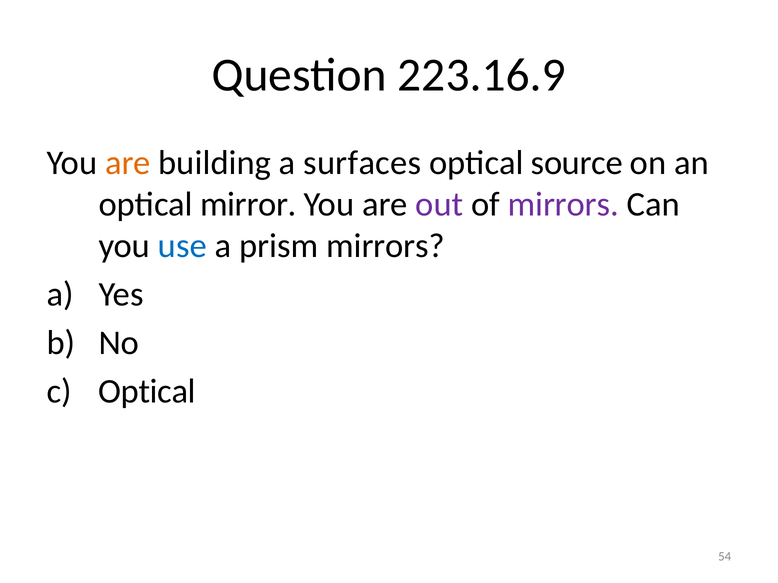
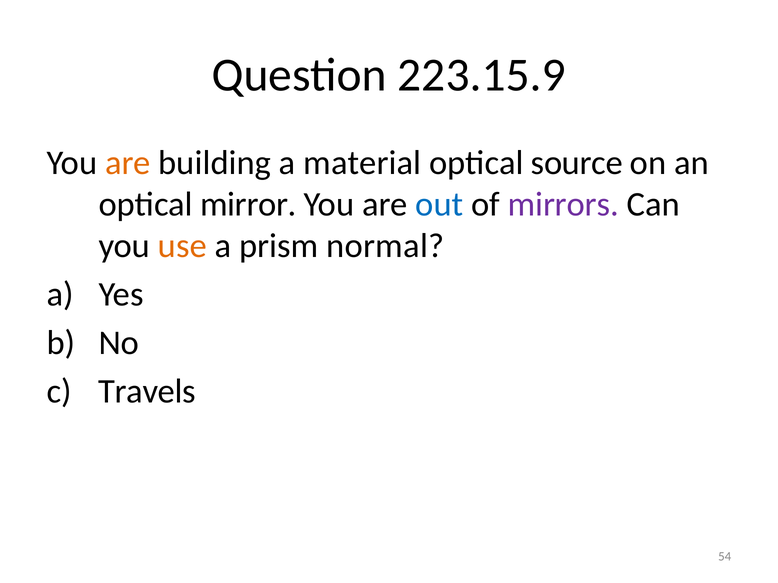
223.16.9: 223.16.9 -> 223.15.9
surfaces: surfaces -> material
out colour: purple -> blue
use colour: blue -> orange
prism mirrors: mirrors -> normal
Optical at (147, 391): Optical -> Travels
